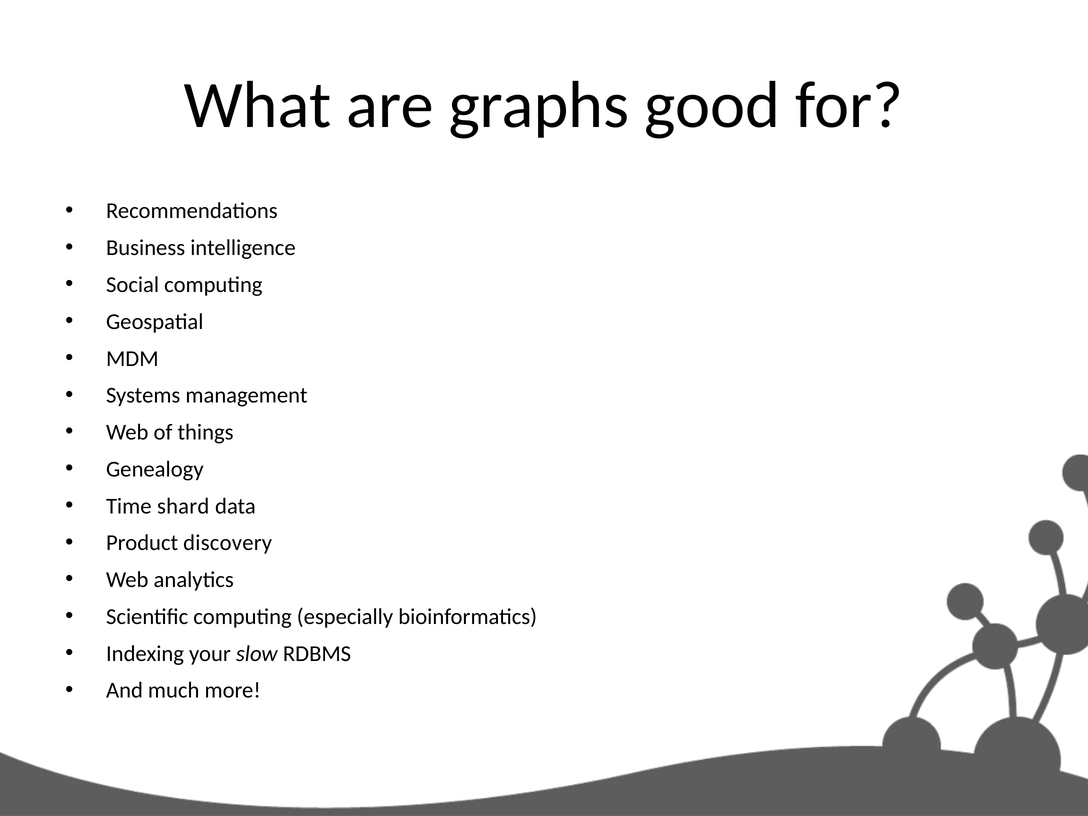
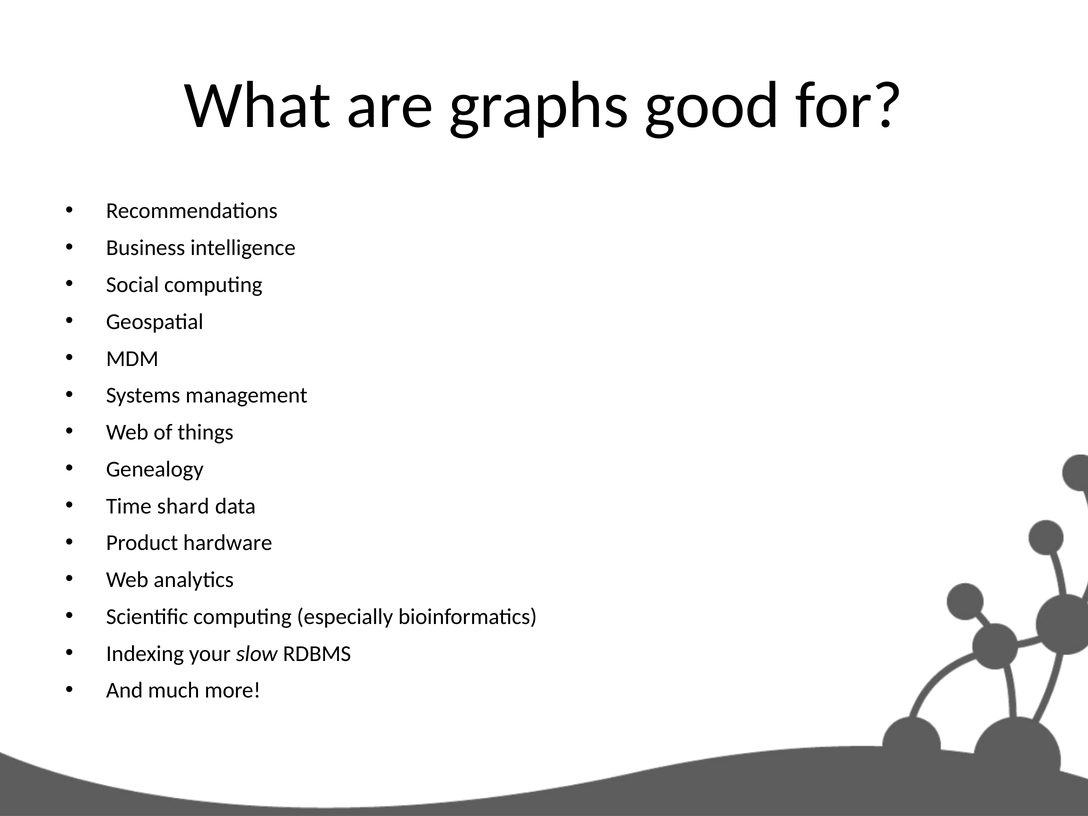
discovery: discovery -> hardware
